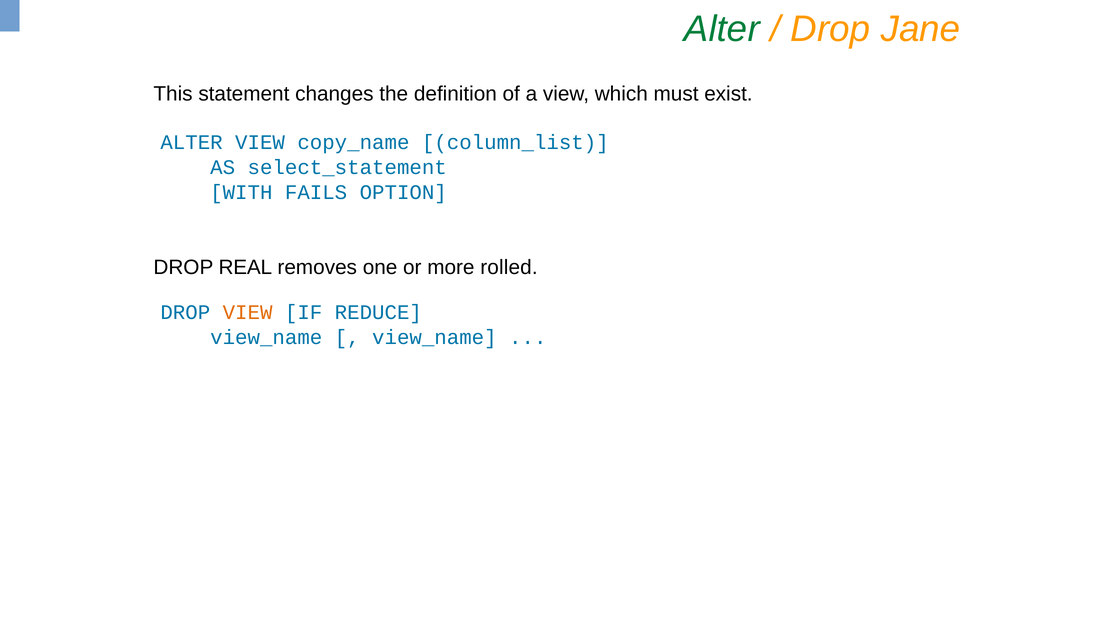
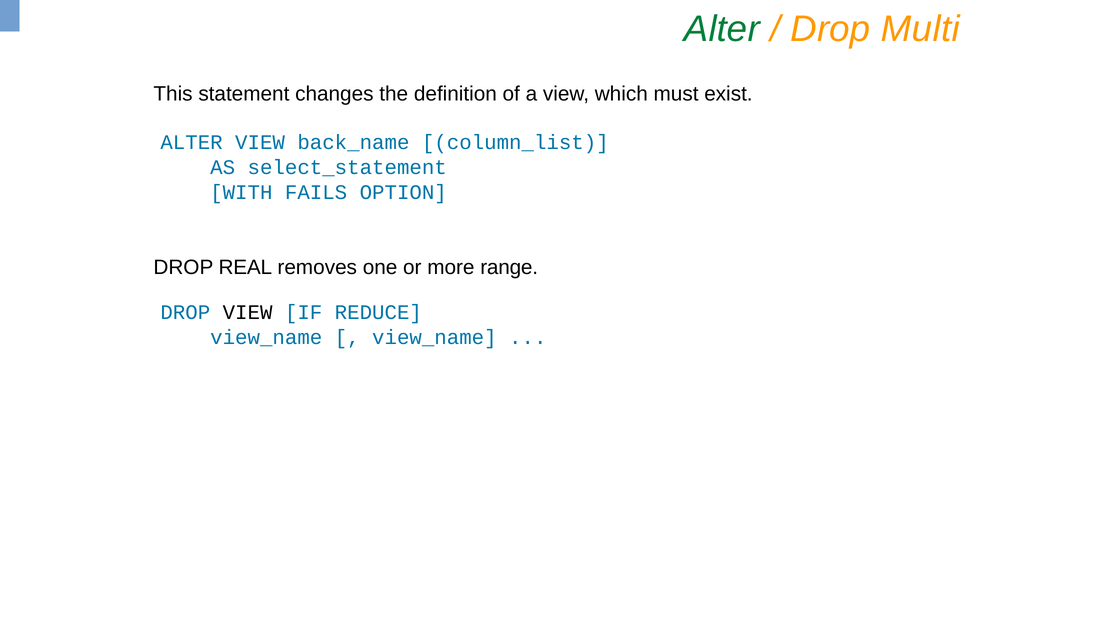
Jane: Jane -> Multi
copy_name: copy_name -> back_name
rolled: rolled -> range
VIEW at (248, 312) colour: orange -> black
